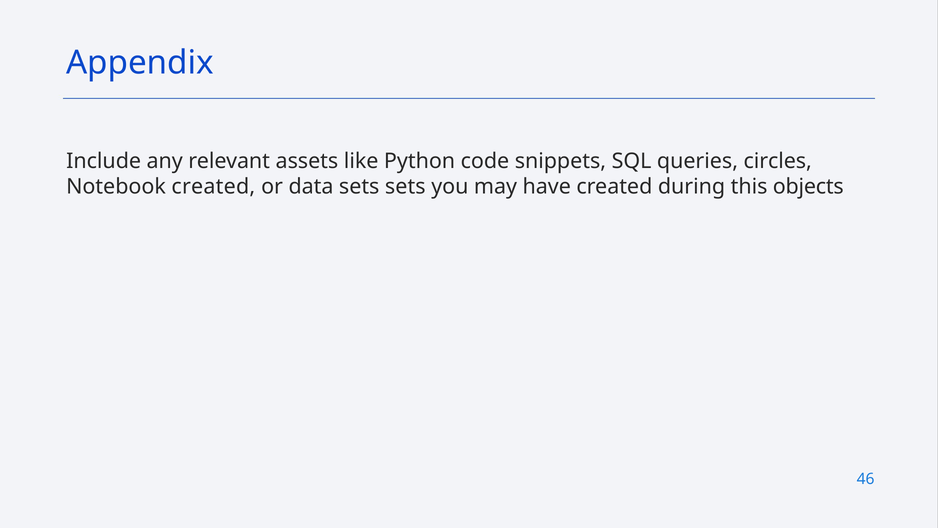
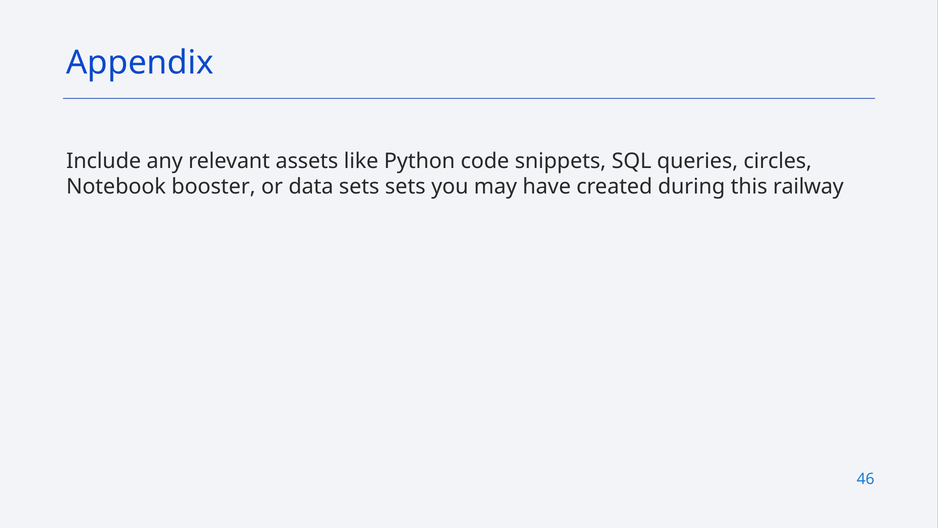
Notebook created: created -> booster
objects: objects -> railway
